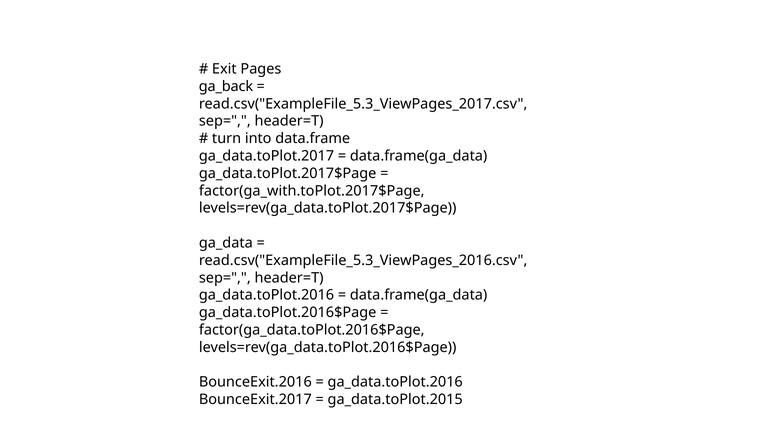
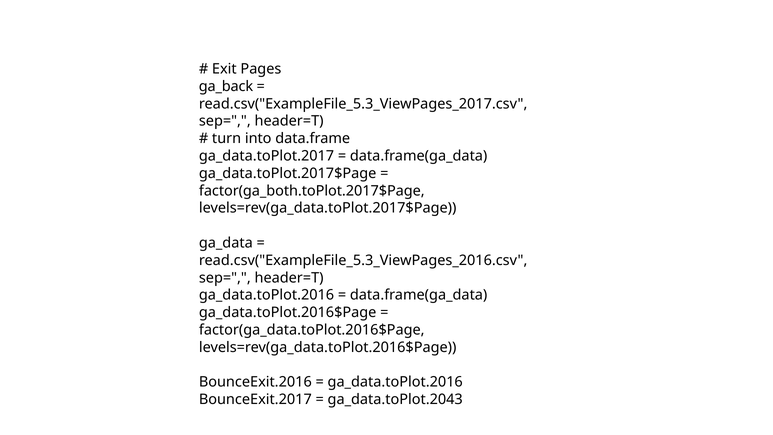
factor(ga_with.toPlot.2017$Page: factor(ga_with.toPlot.2017$Page -> factor(ga_both.toPlot.2017$Page
ga_data.toPlot.2015: ga_data.toPlot.2015 -> ga_data.toPlot.2043
